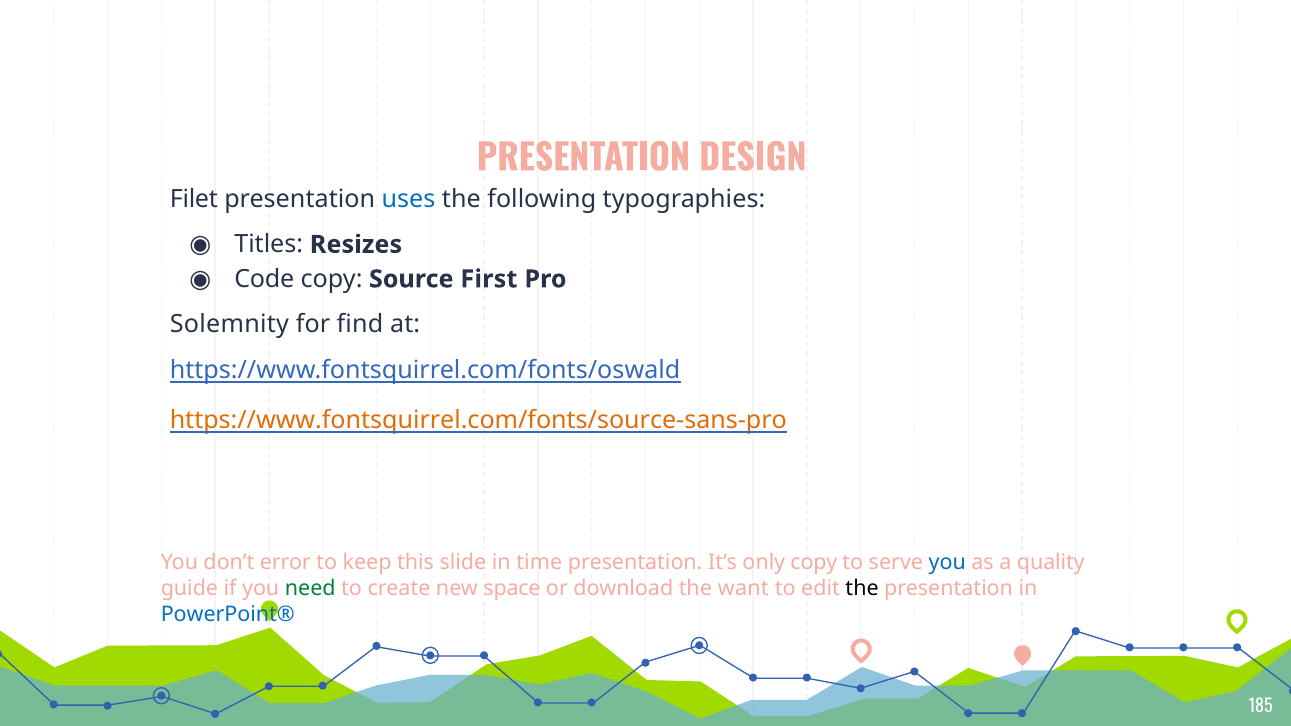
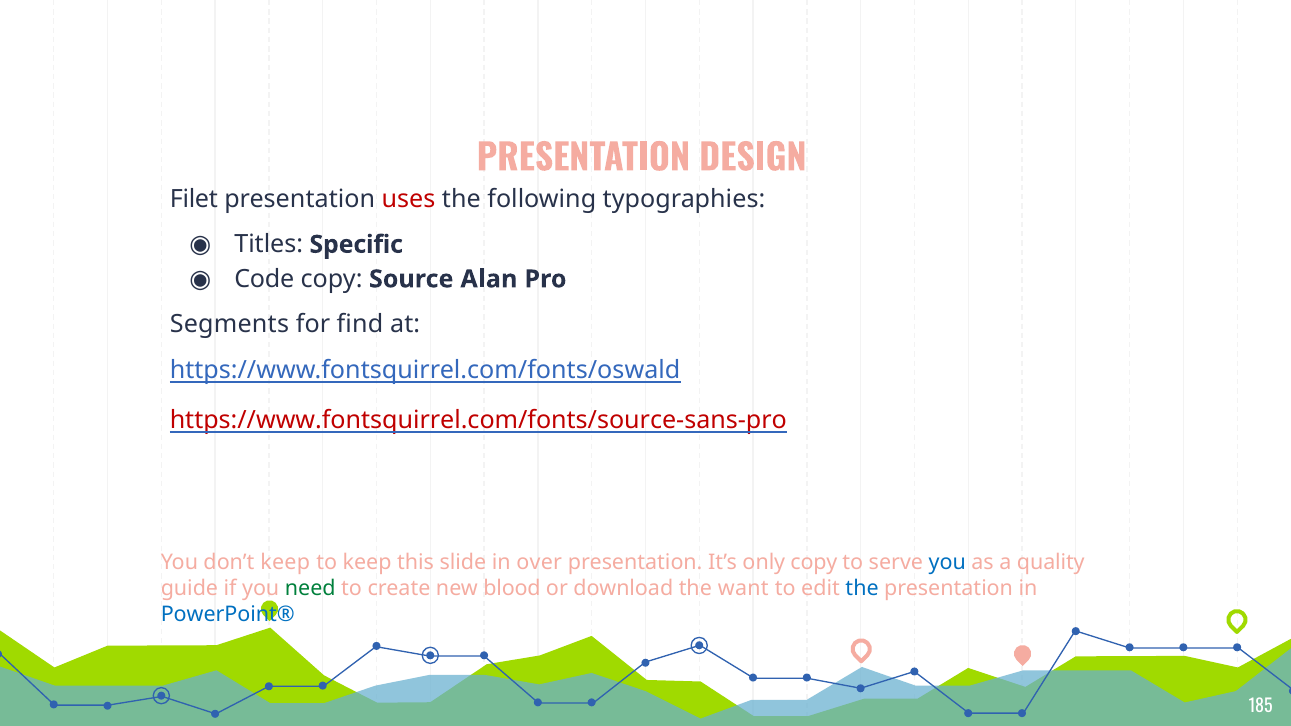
uses colour: blue -> red
Resizes: Resizes -> Specific
First: First -> Alan
Solemnity: Solemnity -> Segments
https://www.fontsquirrel.com/fonts/source-sans-pro colour: orange -> red
don’t error: error -> keep
time: time -> over
space: space -> blood
the at (862, 588) colour: black -> blue
